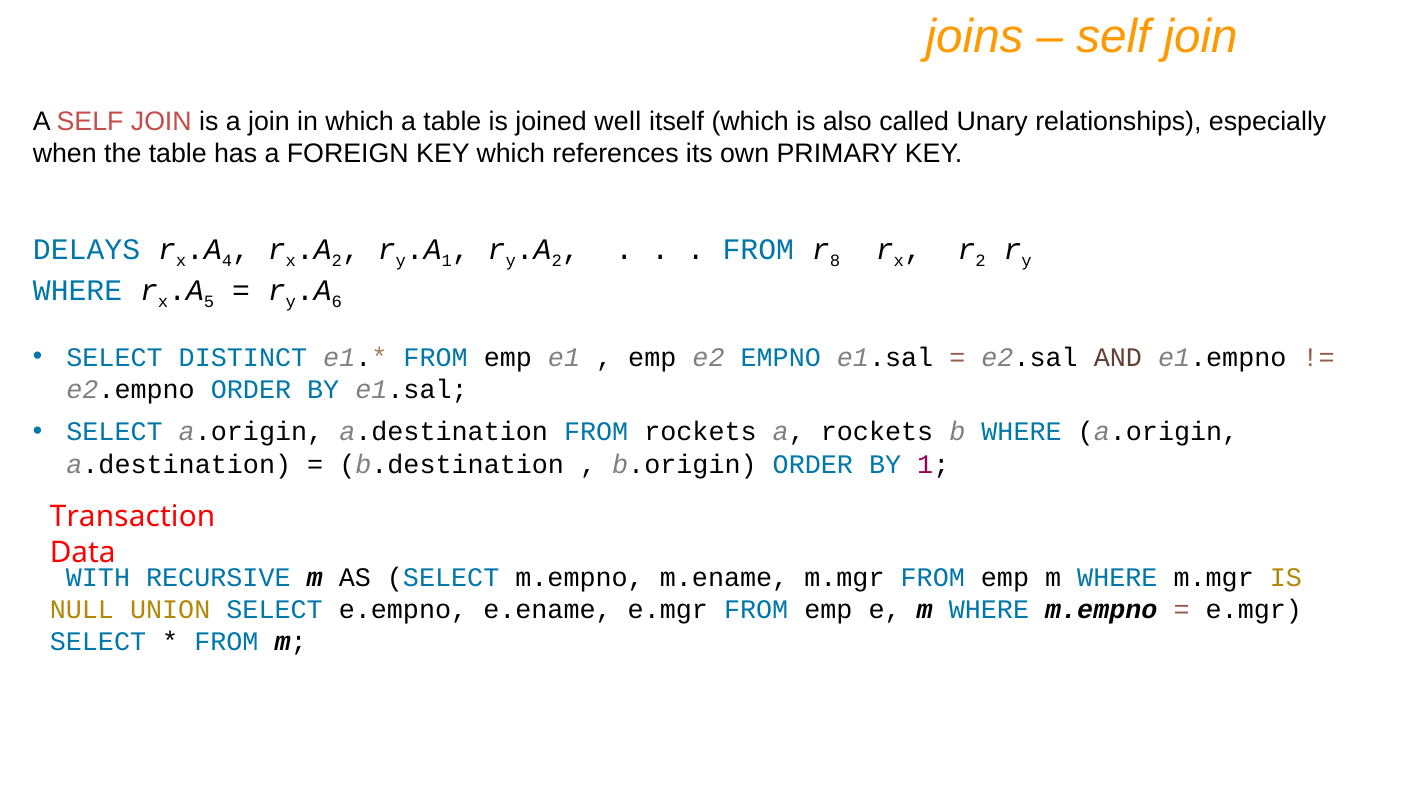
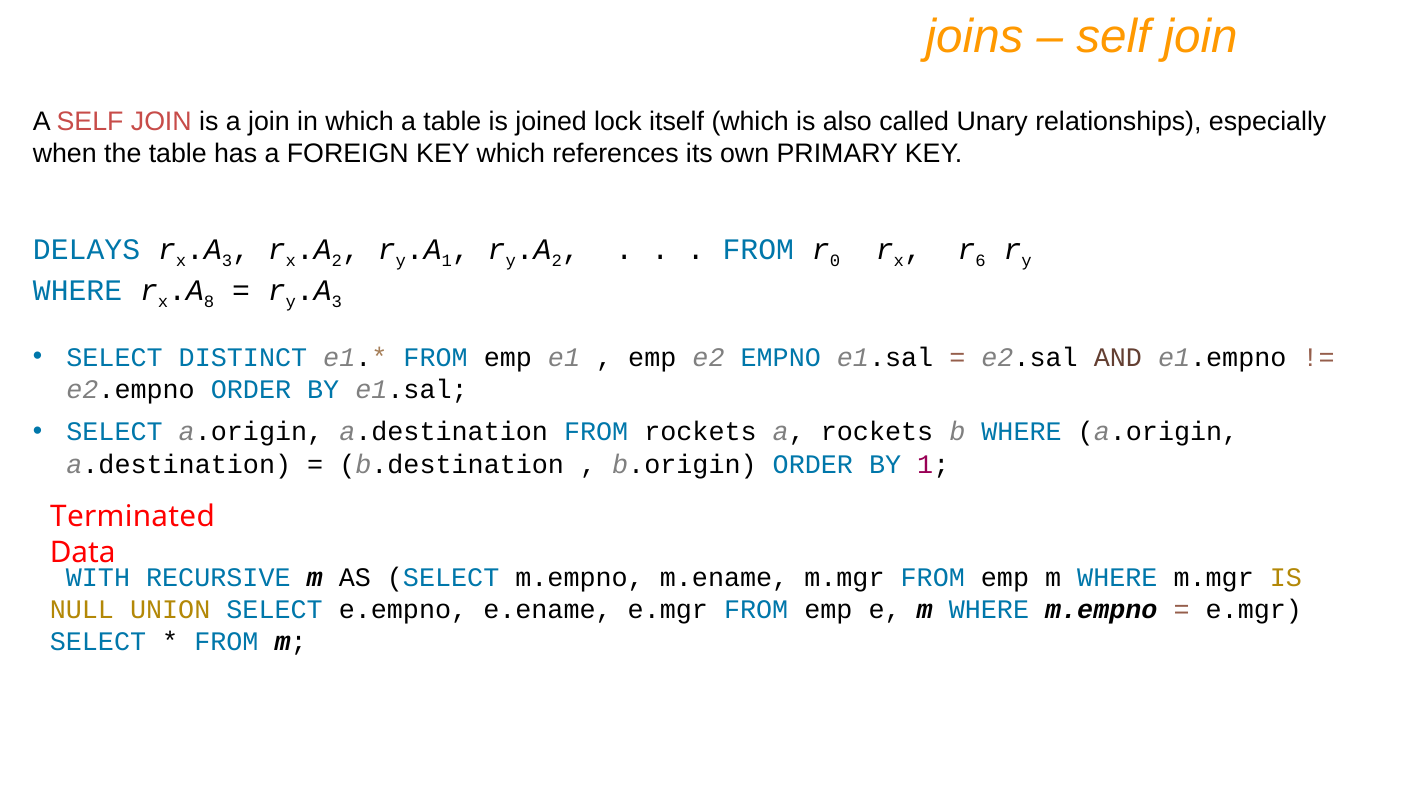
well: well -> lock
4 at (227, 261): 4 -> 3
8: 8 -> 0
2 at (981, 261): 2 -> 6
5: 5 -> 8
6 at (337, 302): 6 -> 3
Transaction: Transaction -> Terminated
